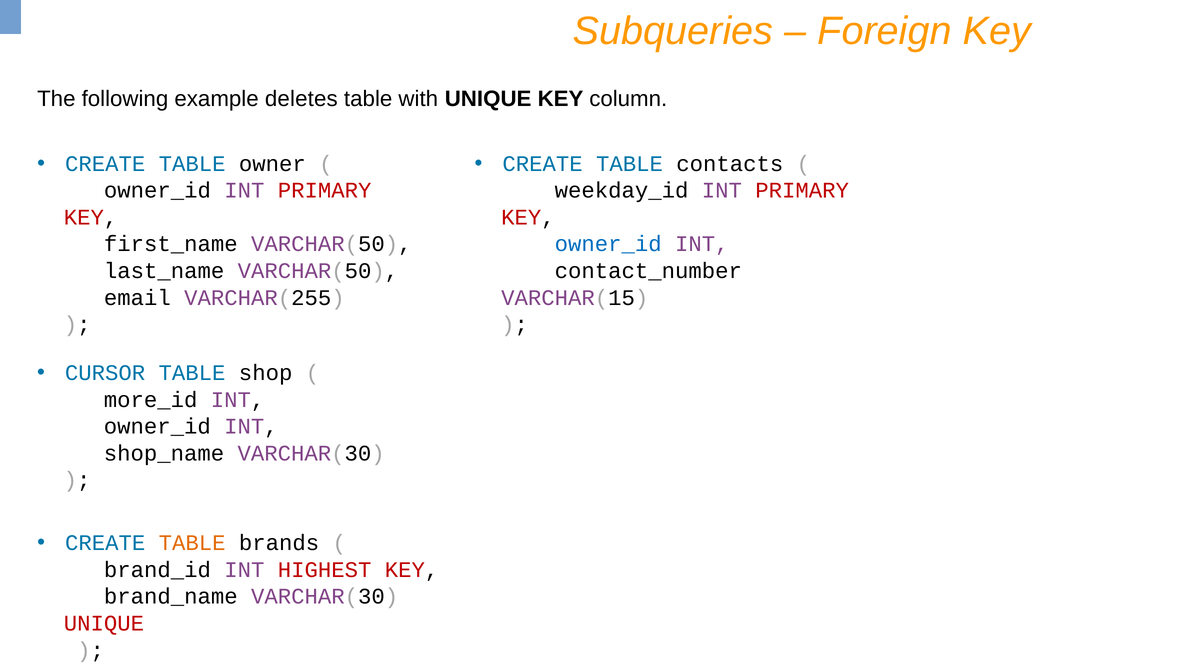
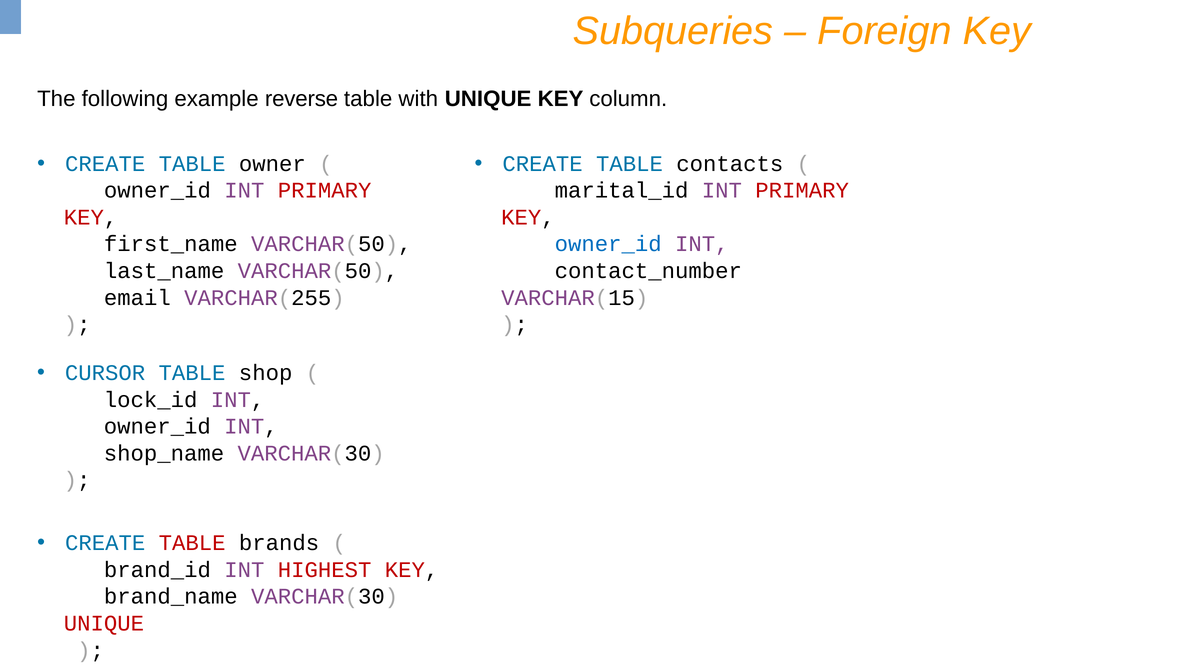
deletes: deletes -> reverse
weekday_id: weekday_id -> marital_id
more_id: more_id -> lock_id
TABLE at (192, 543) colour: orange -> red
